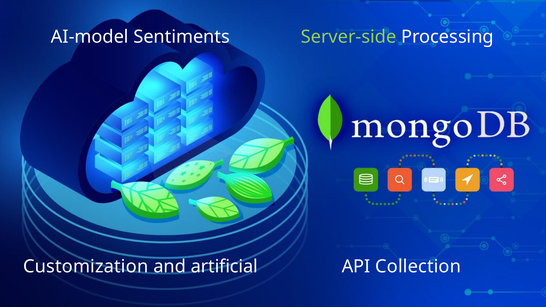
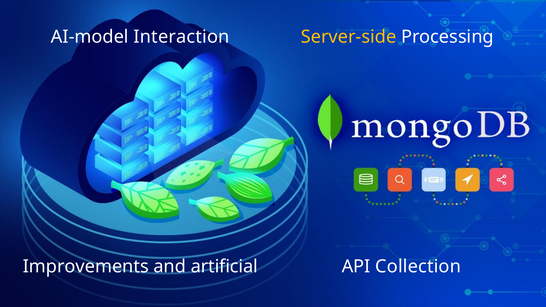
Sentiments: Sentiments -> Interaction
Server-side colour: light green -> yellow
Customization: Customization -> Improvements
